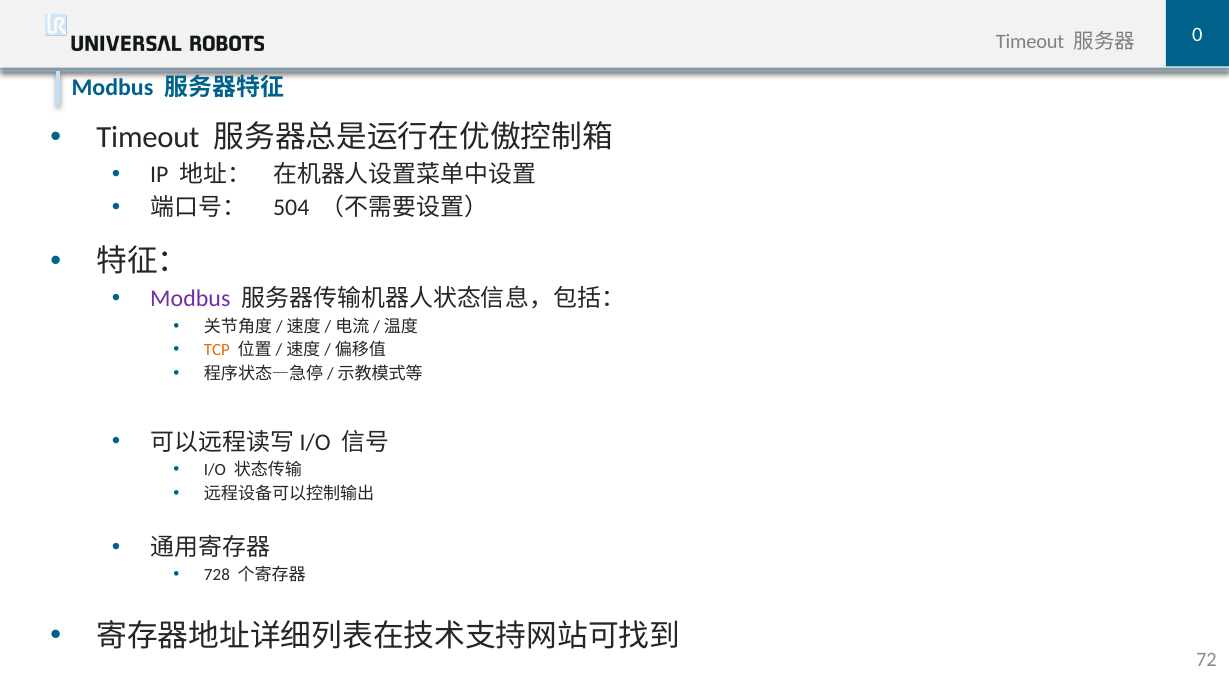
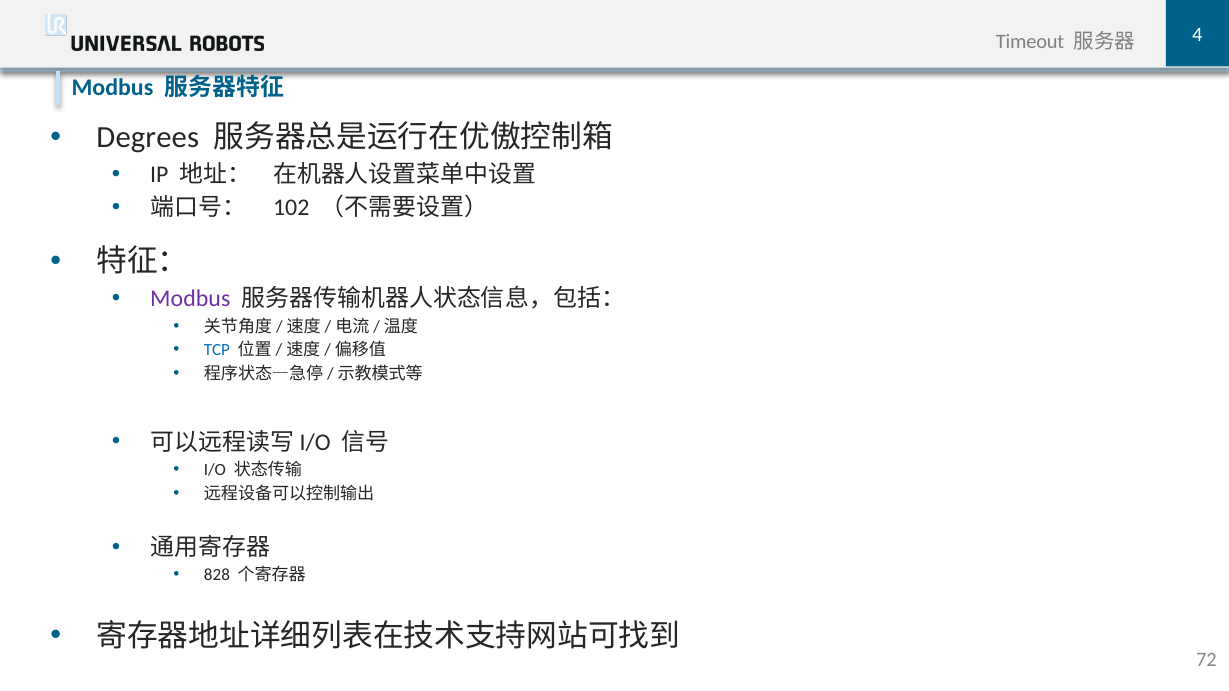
0: 0 -> 4
Timeout at (148, 138): Timeout -> Degrees
504: 504 -> 102
TCP colour: orange -> blue
728: 728 -> 828
